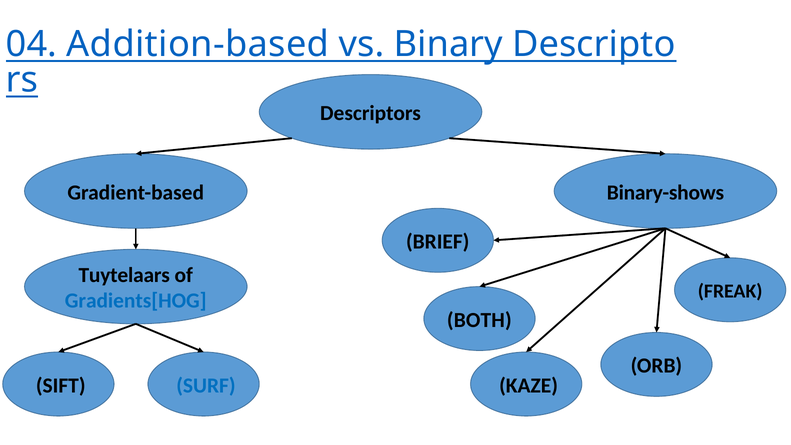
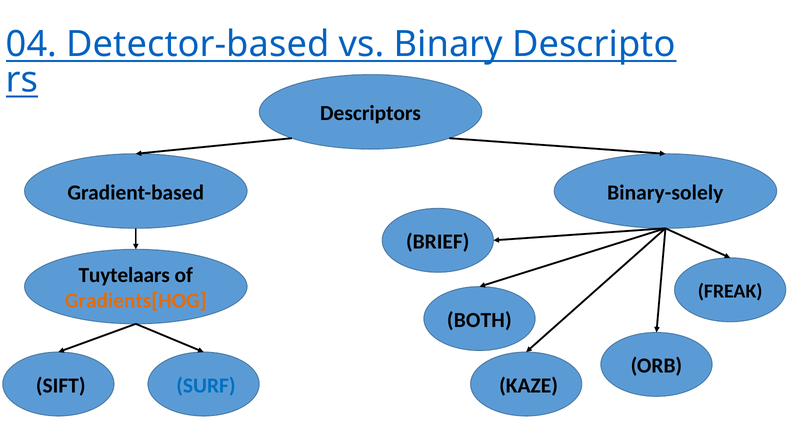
Addition-based: Addition-based -> Detector-based
Binary-shows: Binary-shows -> Binary-solely
Gradients[HOG colour: blue -> orange
